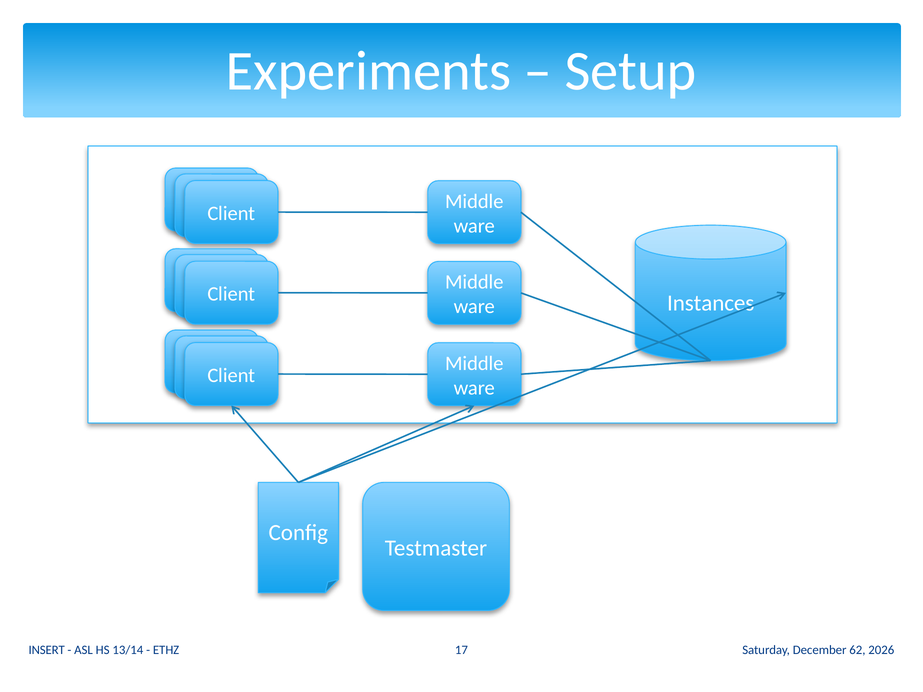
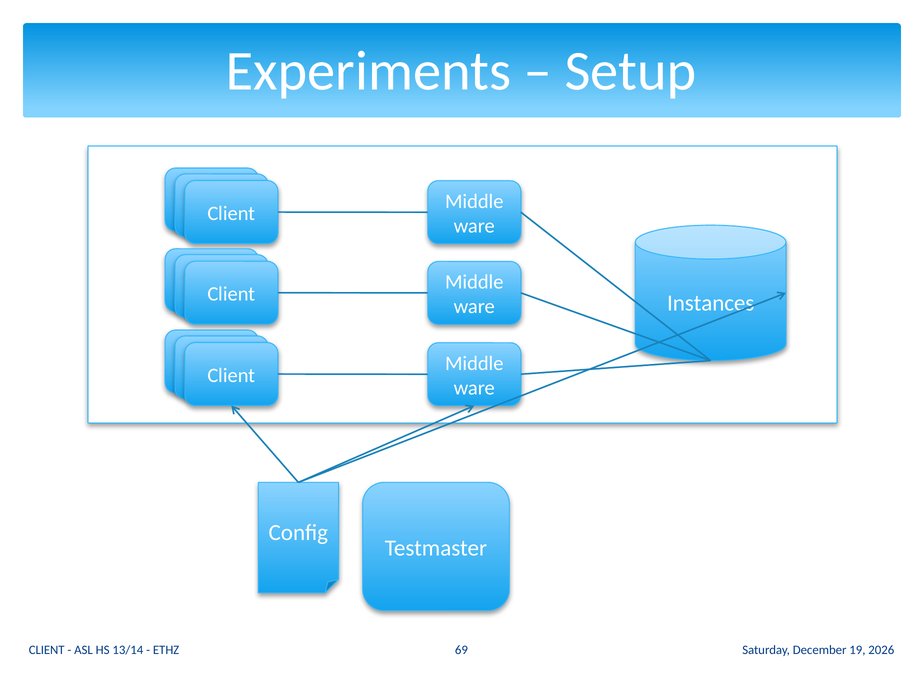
INSERT at (47, 650): INSERT -> CLIENT
17: 17 -> 69
62: 62 -> 19
